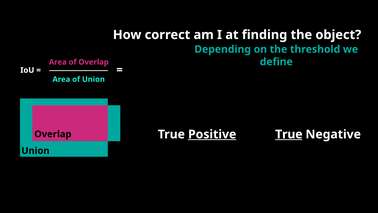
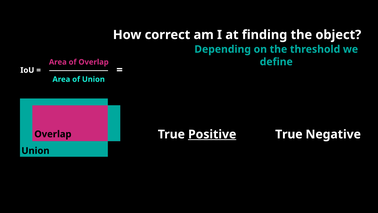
True at (289, 134) underline: present -> none
